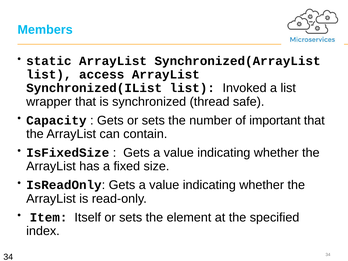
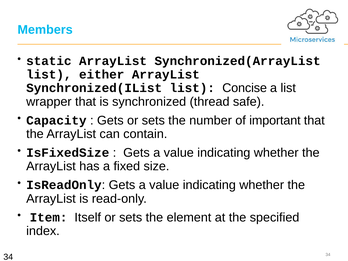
access: access -> either
Invoked: Invoked -> Concise
